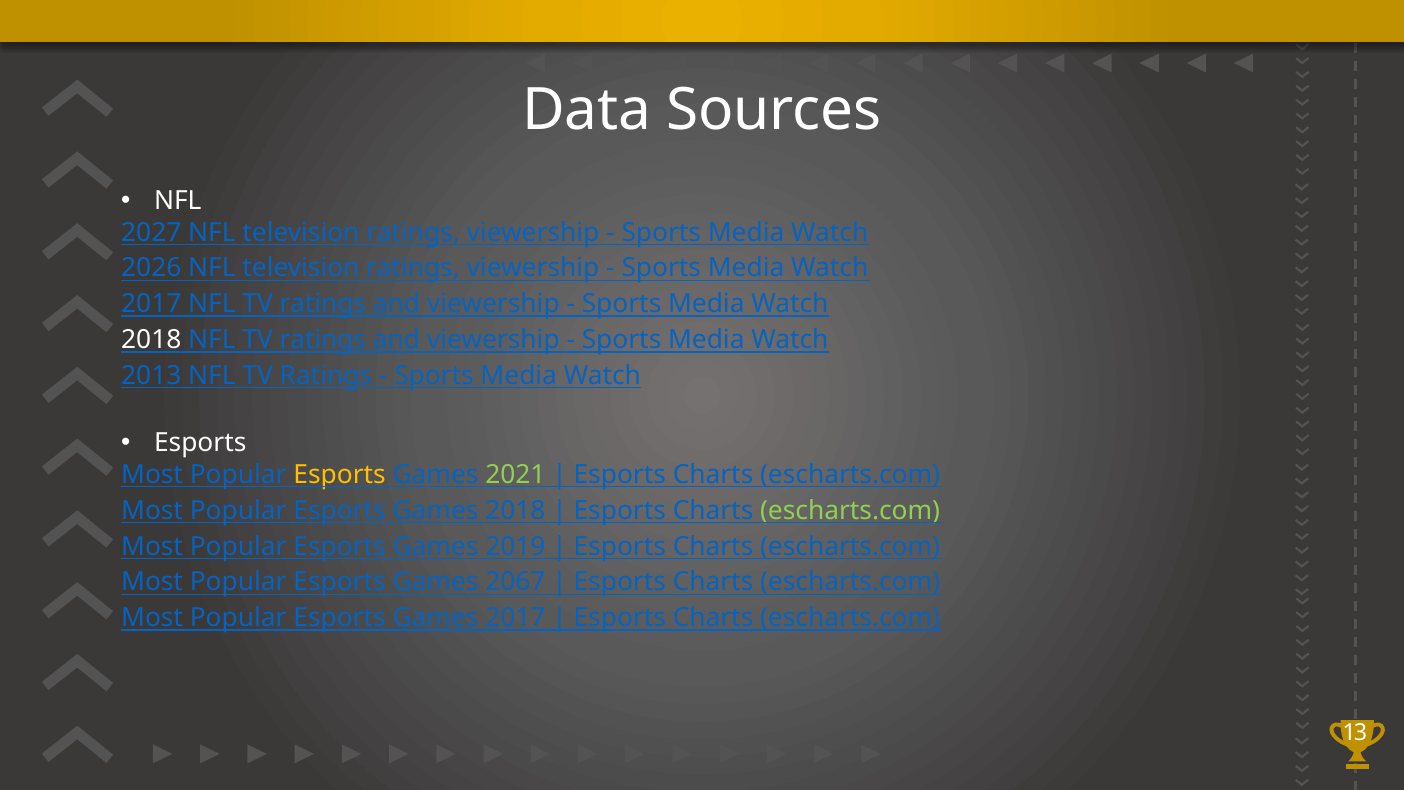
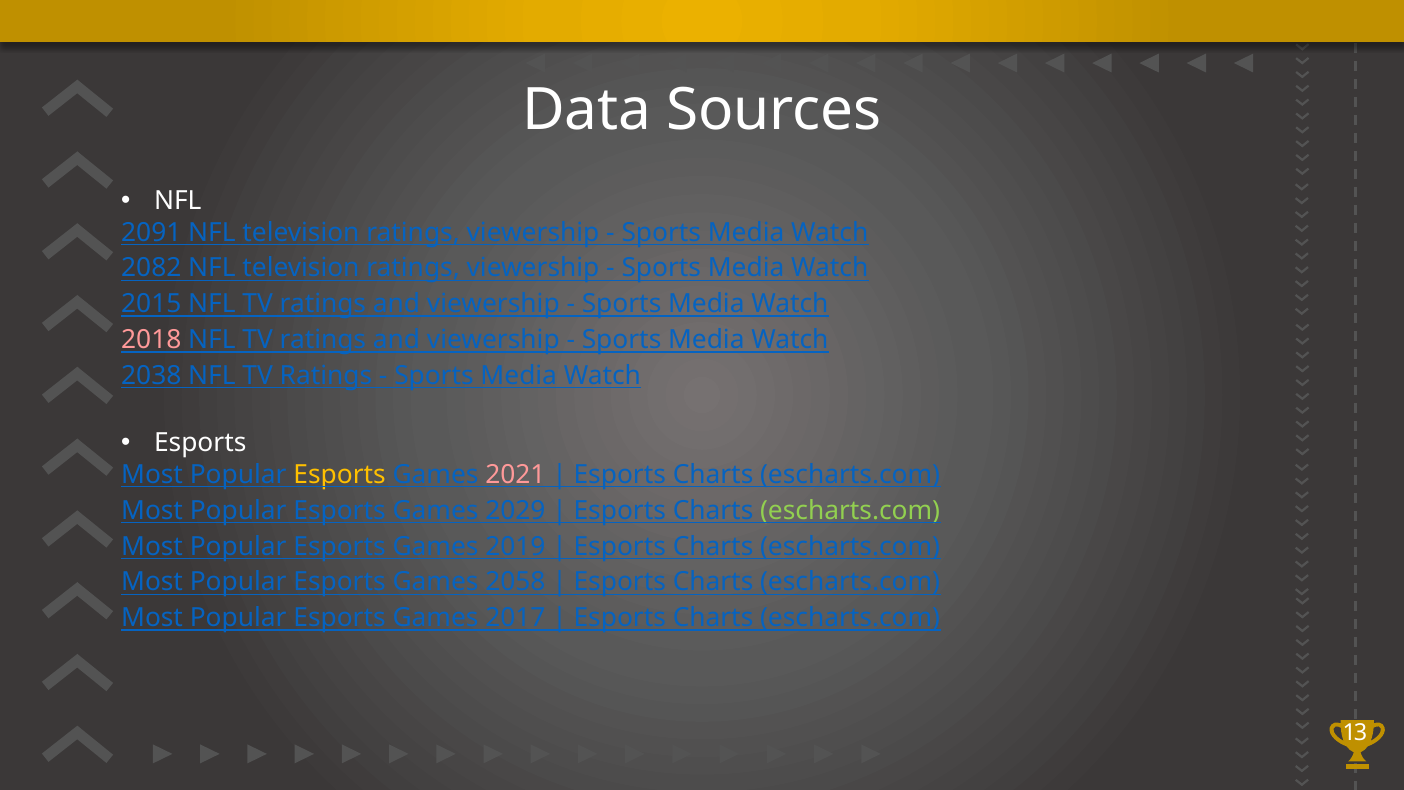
2027: 2027 -> 2091
2026: 2026 -> 2082
2017 at (151, 304): 2017 -> 2015
2018 at (151, 340) colour: white -> pink
2013: 2013 -> 2038
2021 colour: light green -> pink
Games 2018: 2018 -> 2029
2067: 2067 -> 2058
